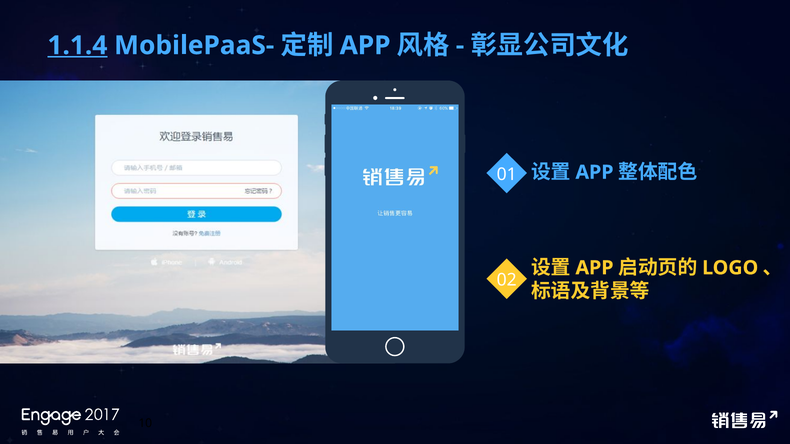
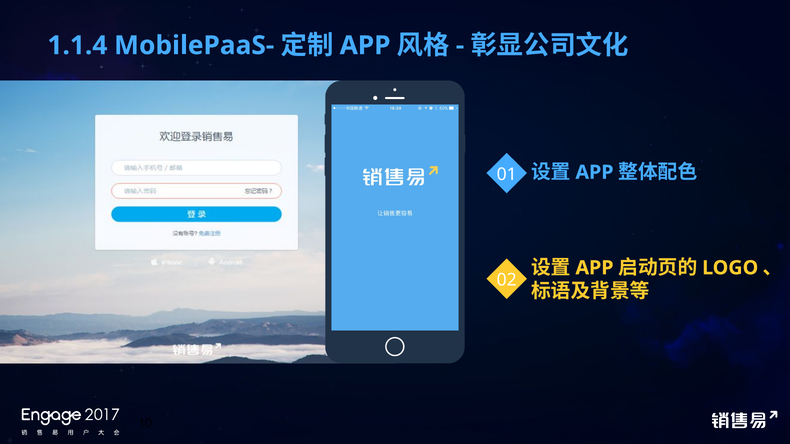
1.1.4 underline: present -> none
